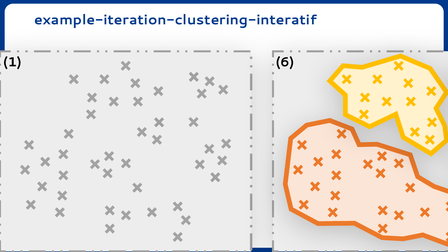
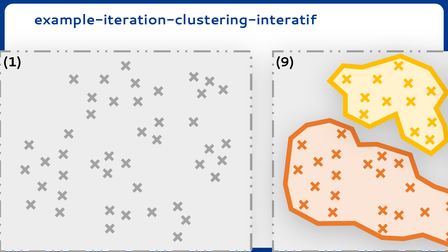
6: 6 -> 9
